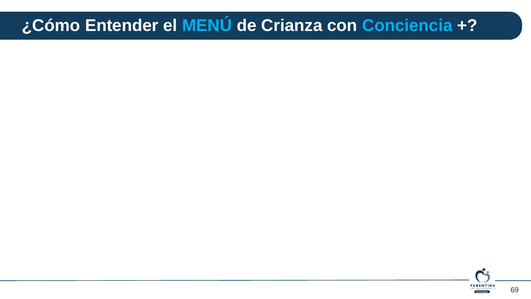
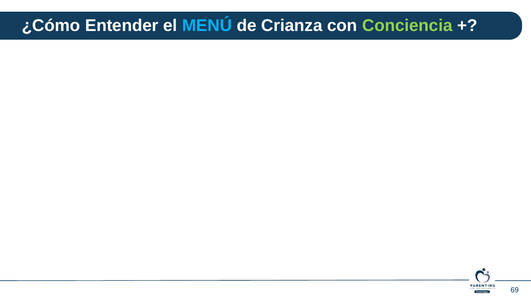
Conciencia colour: light blue -> light green
